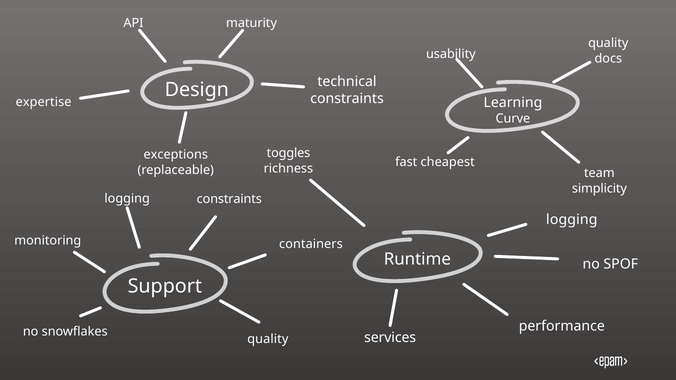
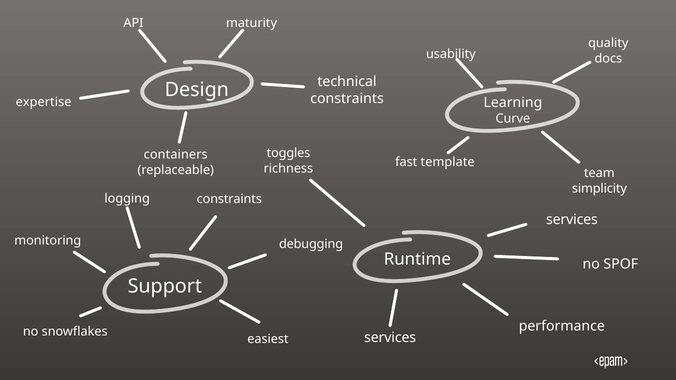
exceptions: exceptions -> containers
cheapest: cheapest -> template
logging at (572, 220): logging -> services
containers: containers -> debugging
quality at (268, 340): quality -> easiest
